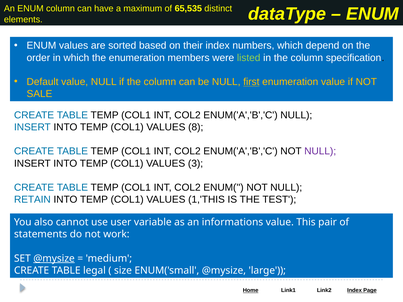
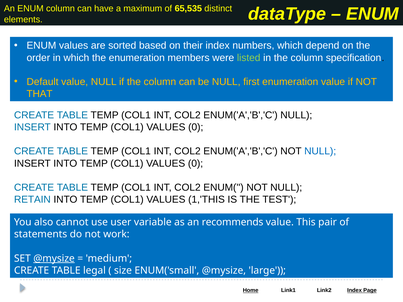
first underline: present -> none
SALE: SALE -> THAT
8 at (196, 127): 8 -> 0
NULL at (320, 151) colour: purple -> blue
3 at (196, 164): 3 -> 0
informations: informations -> recommends
